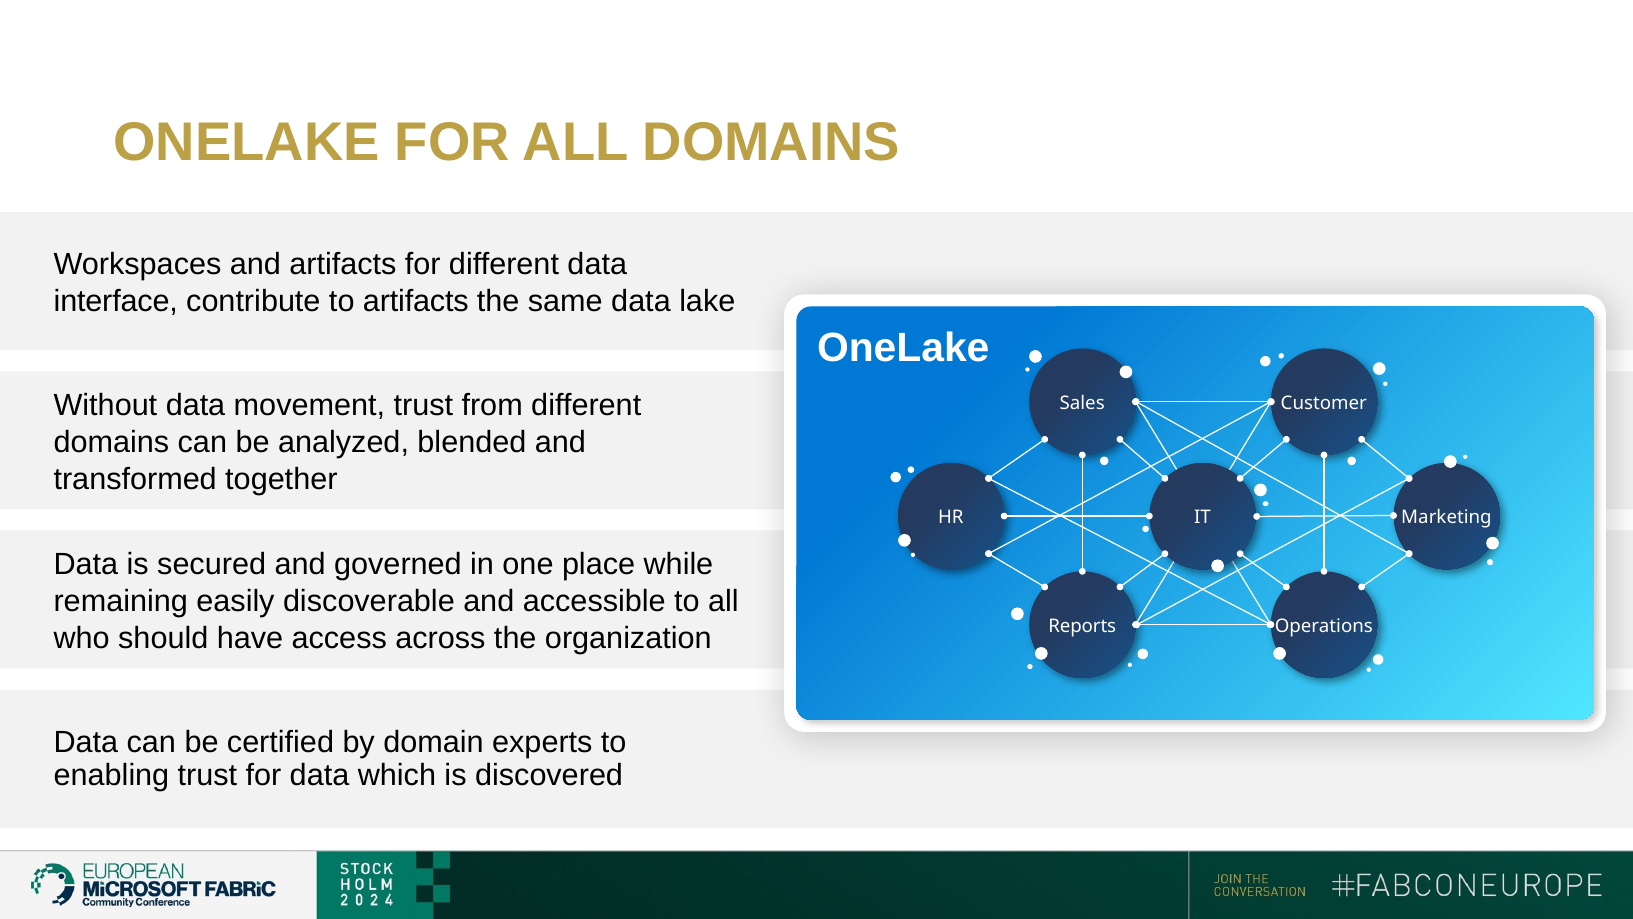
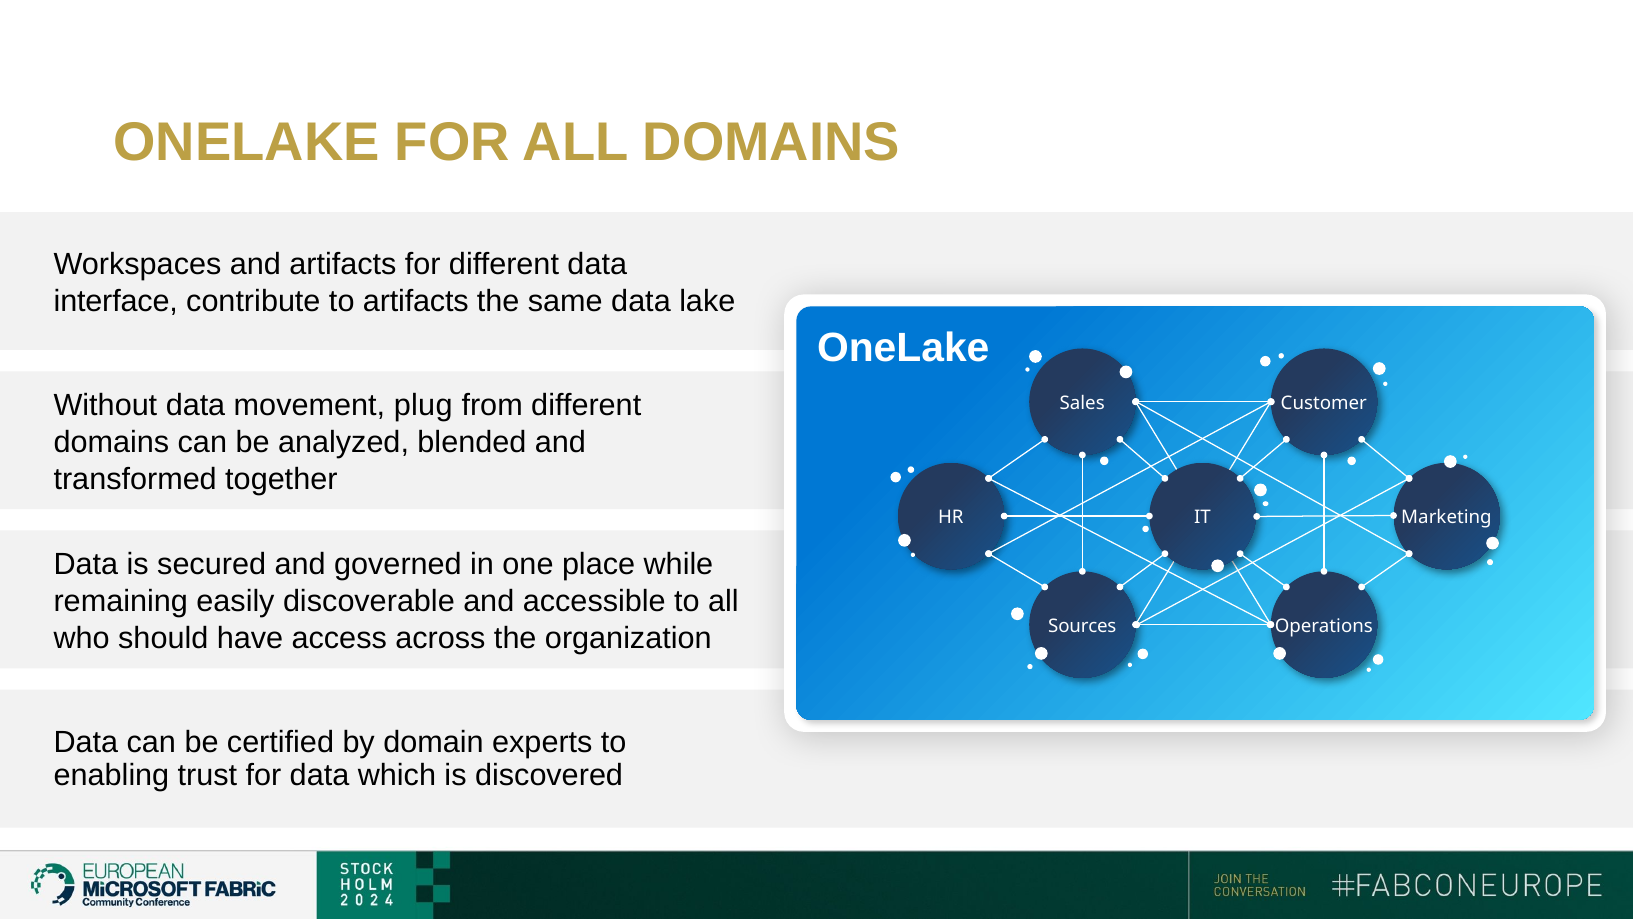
movement trust: trust -> plug
Reports: Reports -> Sources
